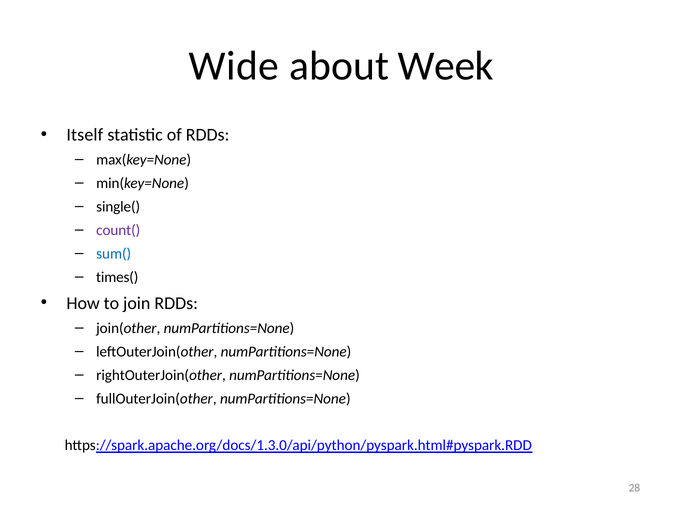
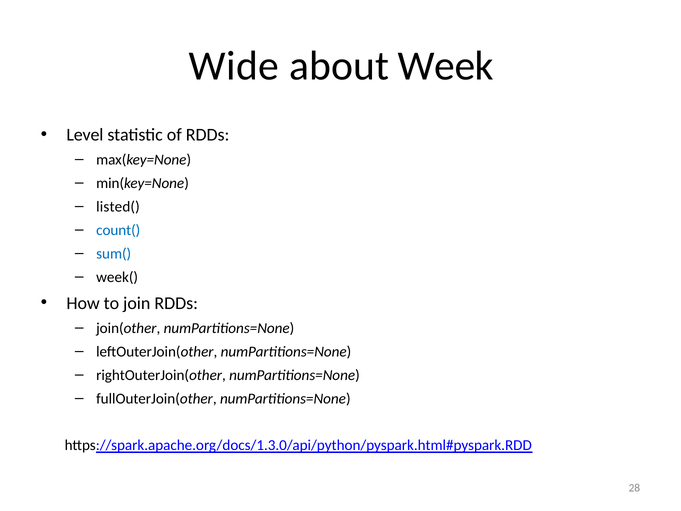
Itself: Itself -> Level
single(: single( -> listed(
count( colour: purple -> blue
times(: times( -> week(
